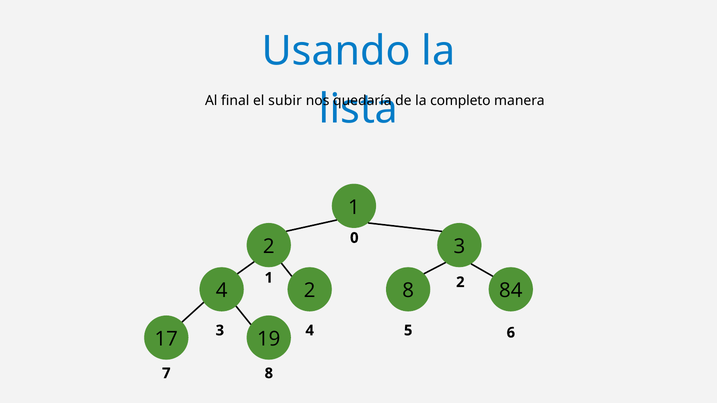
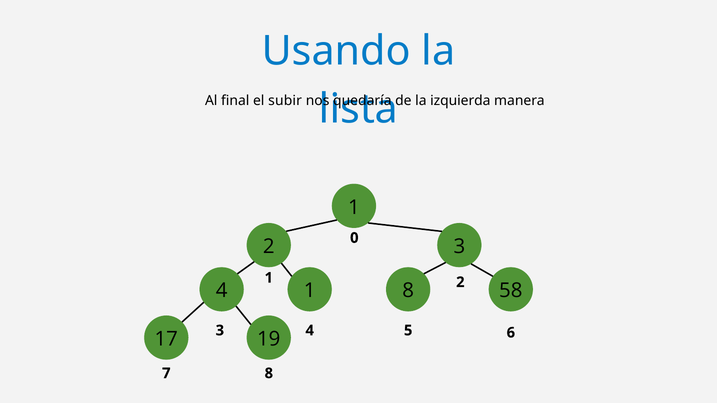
completo: completo -> izquierda
4 2: 2 -> 1
84: 84 -> 58
